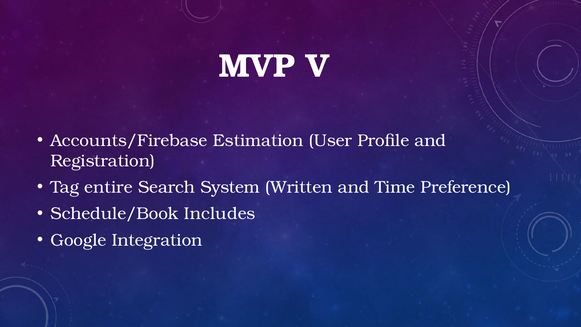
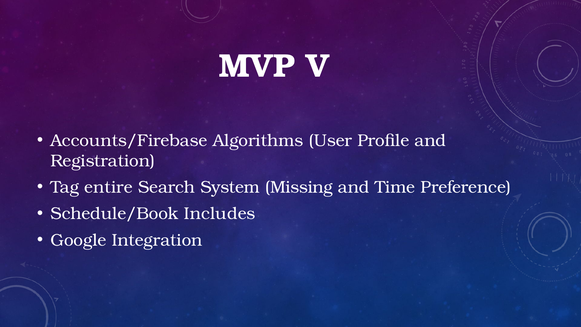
Estimation: Estimation -> Algorithms
Written: Written -> Missing
